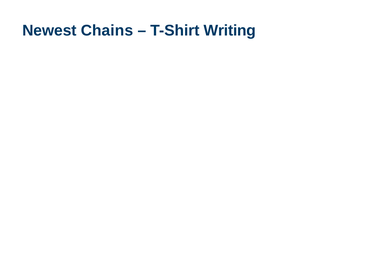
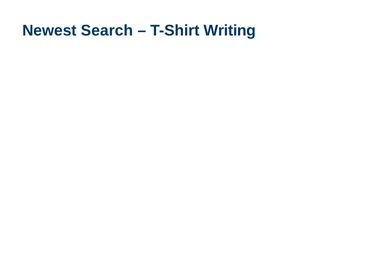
Chains: Chains -> Search
